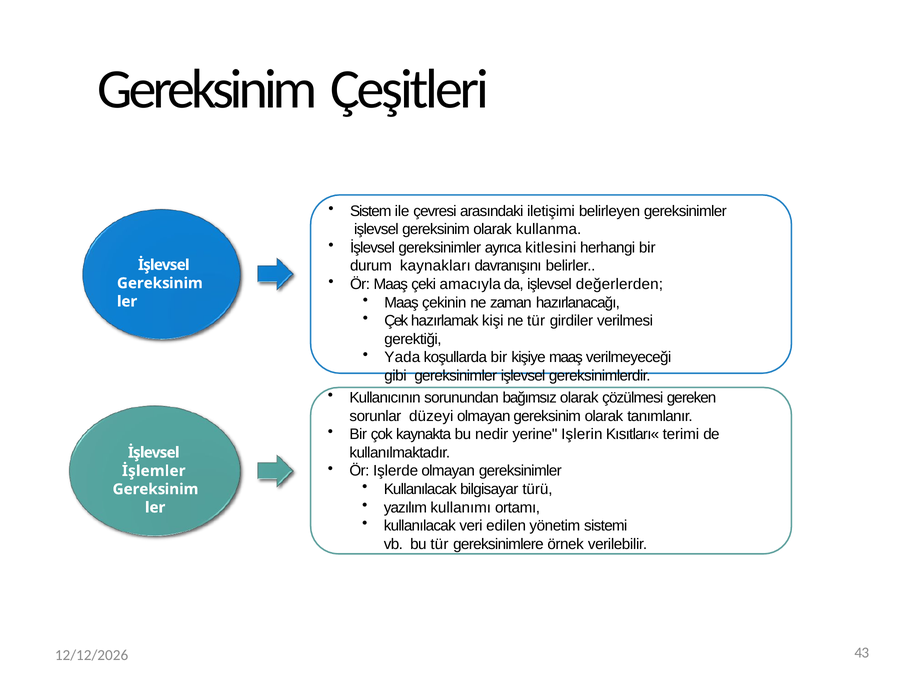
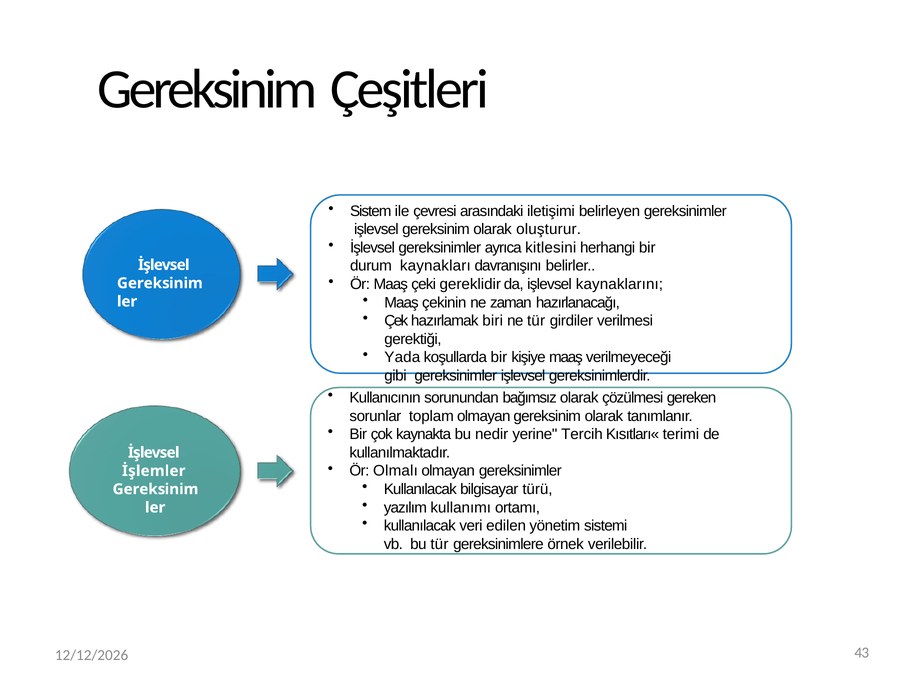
kullanma: kullanma -> oluşturur
amacıyla: amacıyla -> gereklidir
değerlerden: değerlerden -> kaynaklarını
kişi: kişi -> biri
düzeyi: düzeyi -> toplam
Işlerin: Işlerin -> Tercih
Işlerde: Işlerde -> Olmalı
